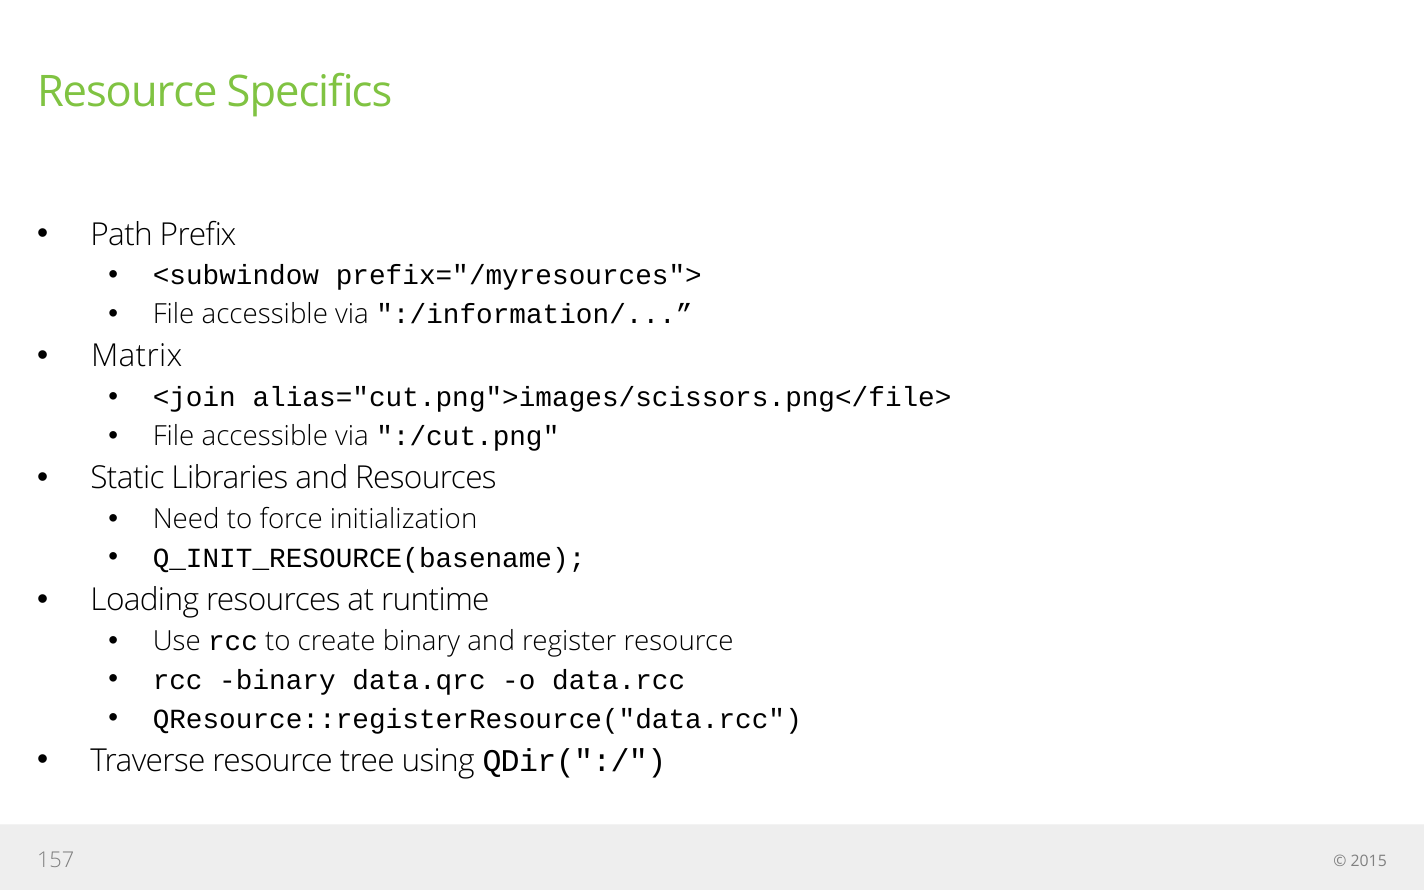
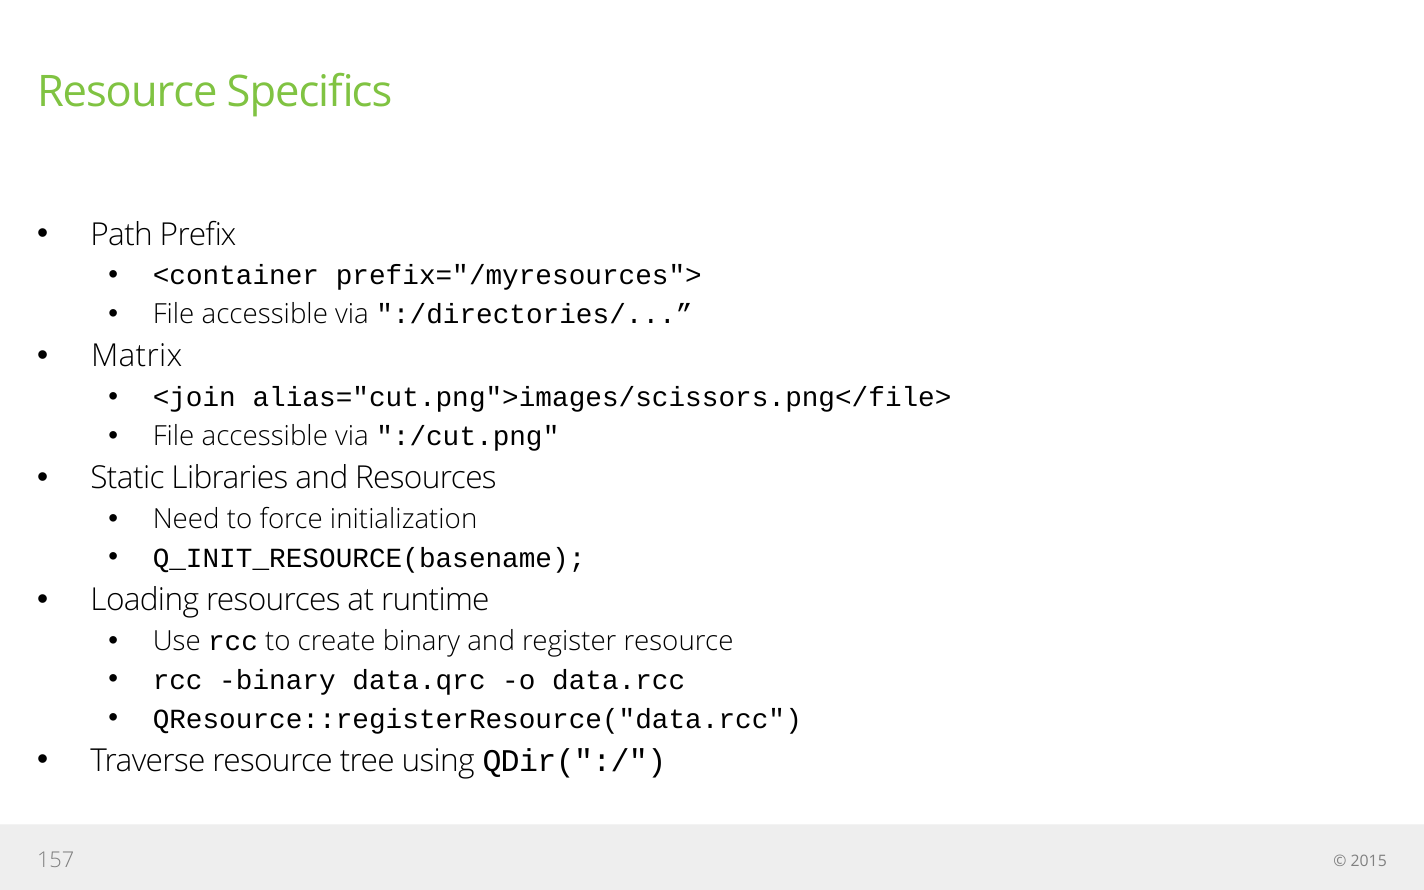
<subwindow: <subwindow -> <container
:/information/: :/information/ -> :/directories/
